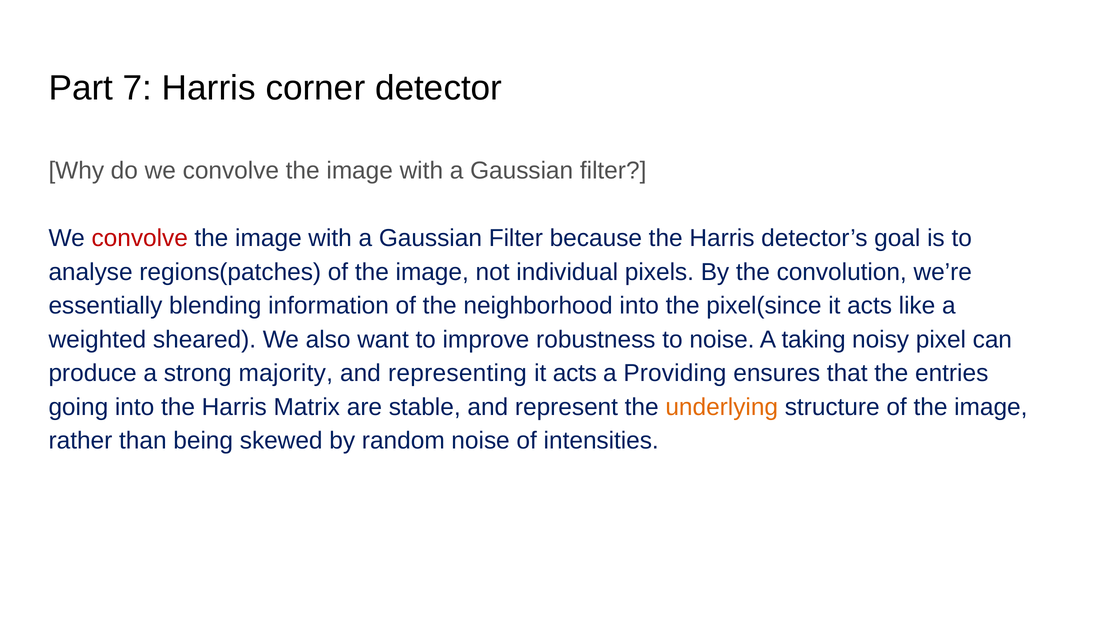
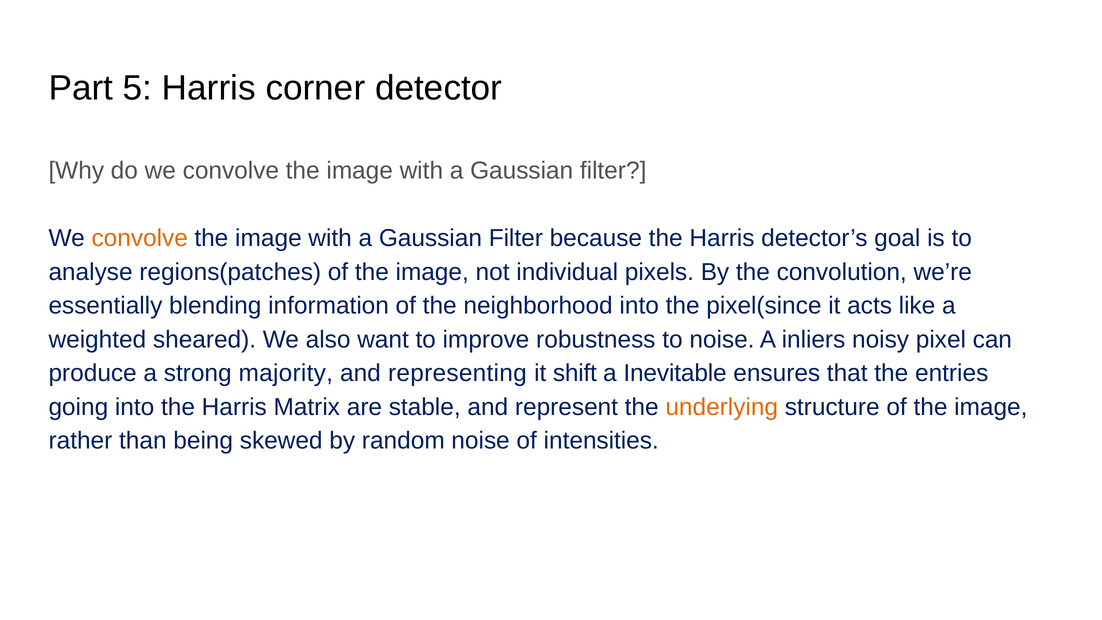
7: 7 -> 5
convolve at (140, 238) colour: red -> orange
taking: taking -> inliers
acts at (575, 373): acts -> shift
Providing: Providing -> Inevitable
